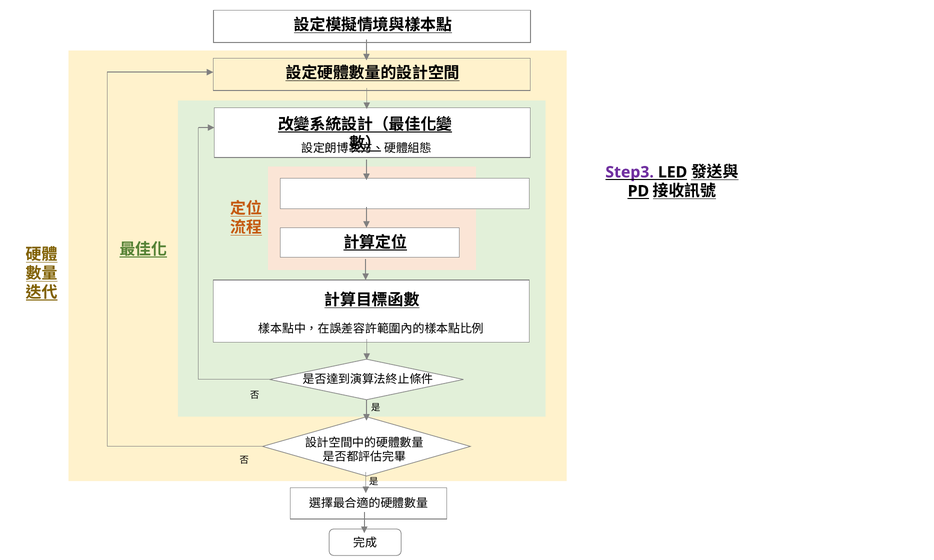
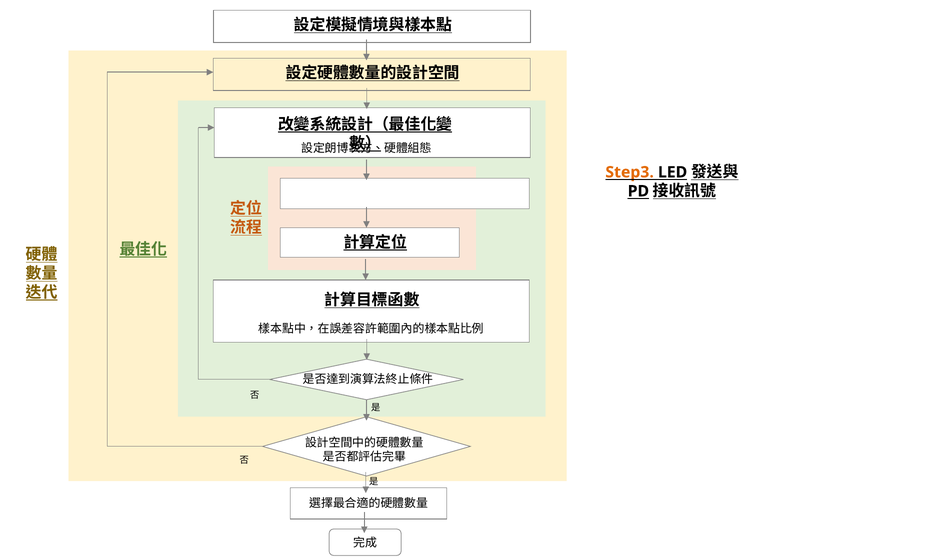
Step3 colour: purple -> orange
